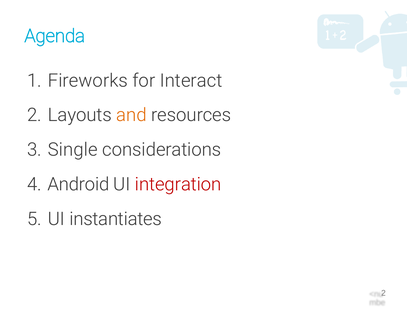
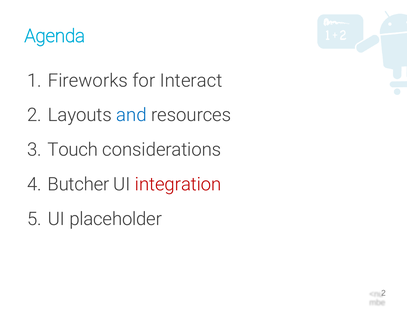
and colour: orange -> blue
Single: Single -> Touch
Android: Android -> Butcher
instantiates: instantiates -> placeholder
